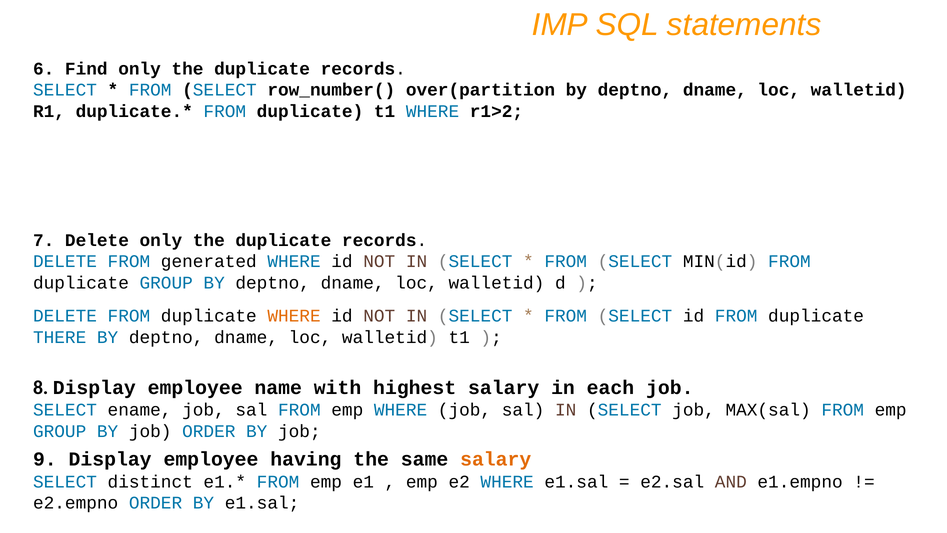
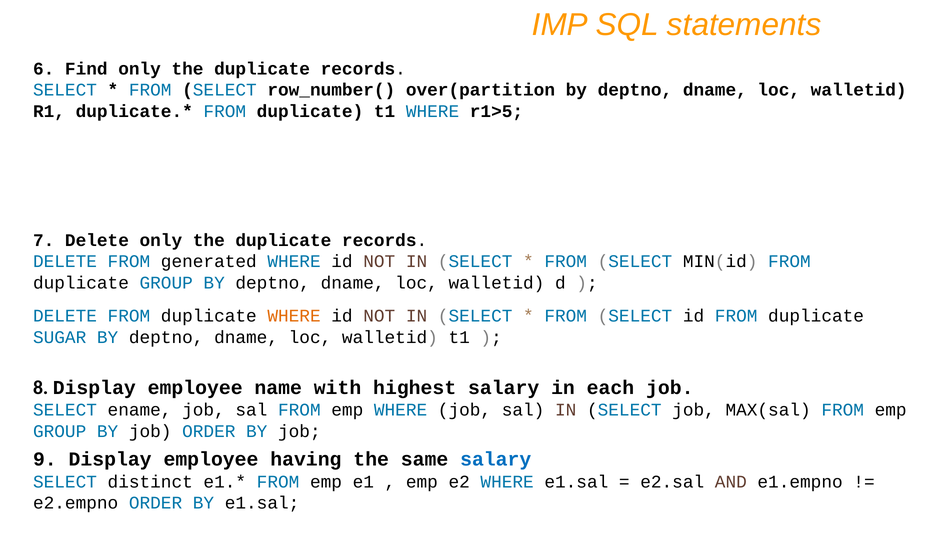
r1>2: r1>2 -> r1>5
THERE: THERE -> SUGAR
salary at (496, 459) colour: orange -> blue
